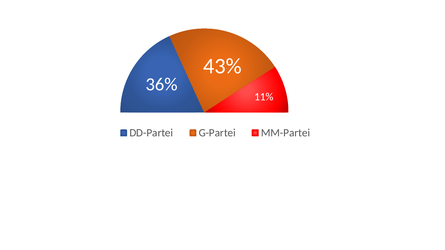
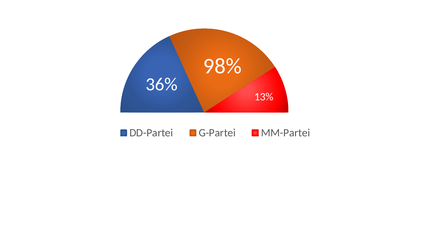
43%: 43% -> 98%
11%: 11% -> 13%
